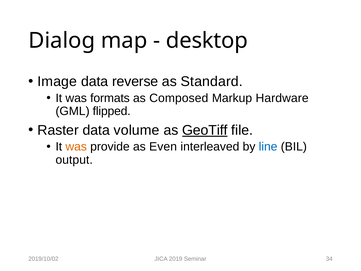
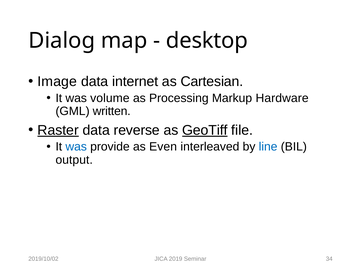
reverse: reverse -> internet
Standard: Standard -> Cartesian
formats: formats -> volume
Composed: Composed -> Processing
flipped: flipped -> written
Raster underline: none -> present
volume: volume -> reverse
was at (76, 147) colour: orange -> blue
